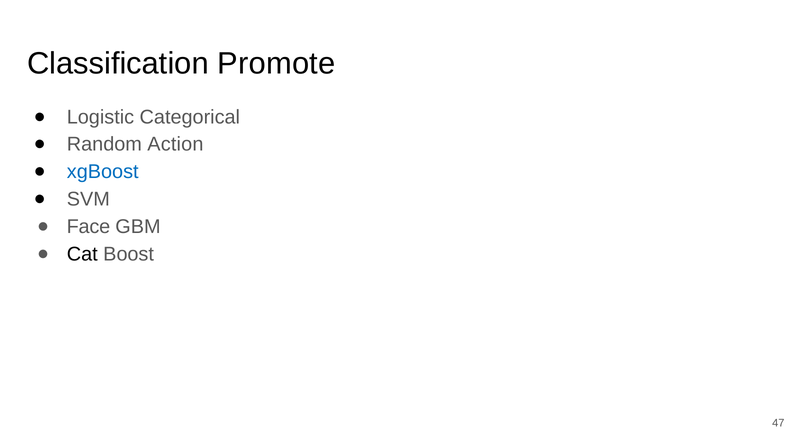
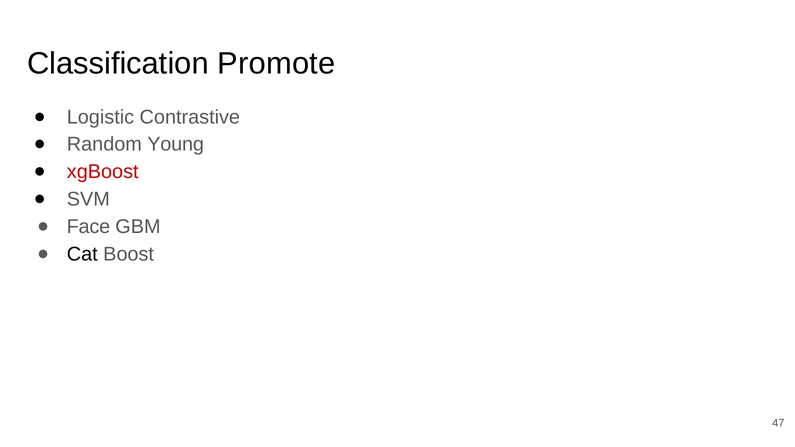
Categorical: Categorical -> Contrastive
Action: Action -> Young
xgBoost colour: blue -> red
